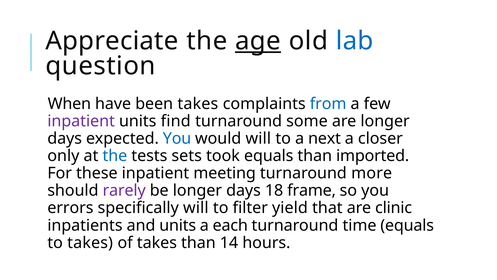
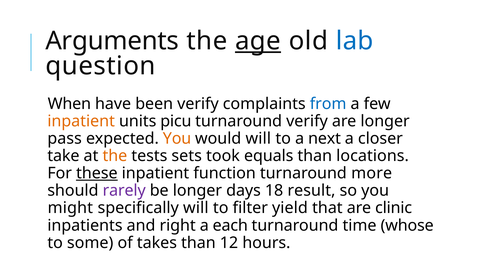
Appreciate: Appreciate -> Arguments
been takes: takes -> verify
inpatient at (81, 121) colour: purple -> orange
find: find -> picu
turnaround some: some -> verify
days at (65, 138): days -> pass
You at (177, 138) colour: blue -> orange
only: only -> take
the at (115, 156) colour: blue -> orange
imported: imported -> locations
these underline: none -> present
meeting: meeting -> function
frame: frame -> result
errors: errors -> might
and units: units -> right
time equals: equals -> whose
to takes: takes -> some
14: 14 -> 12
